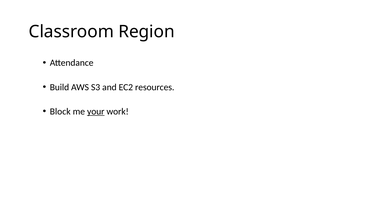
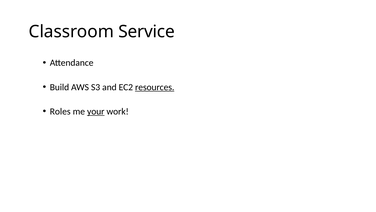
Region: Region -> Service
resources underline: none -> present
Block: Block -> Roles
